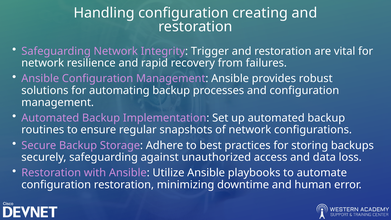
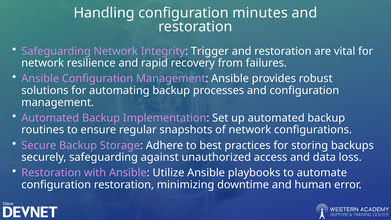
creating: creating -> minutes
